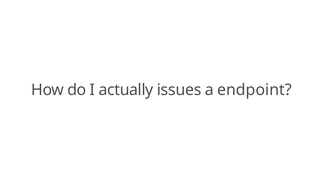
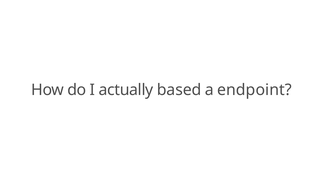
issues: issues -> based
